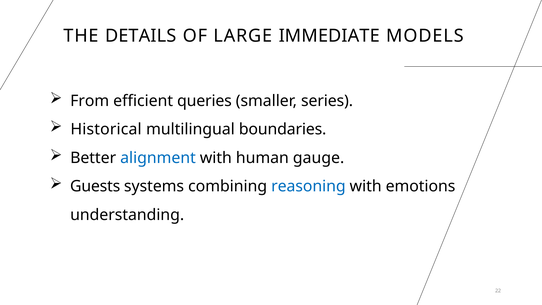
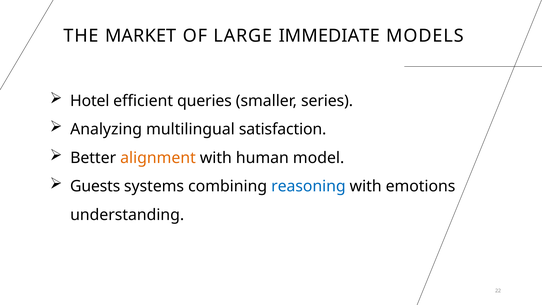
DETAILS: DETAILS -> MARKET
From: From -> Hotel
Historical: Historical -> Analyzing
boundaries: boundaries -> satisfaction
alignment colour: blue -> orange
gauge: gauge -> model
